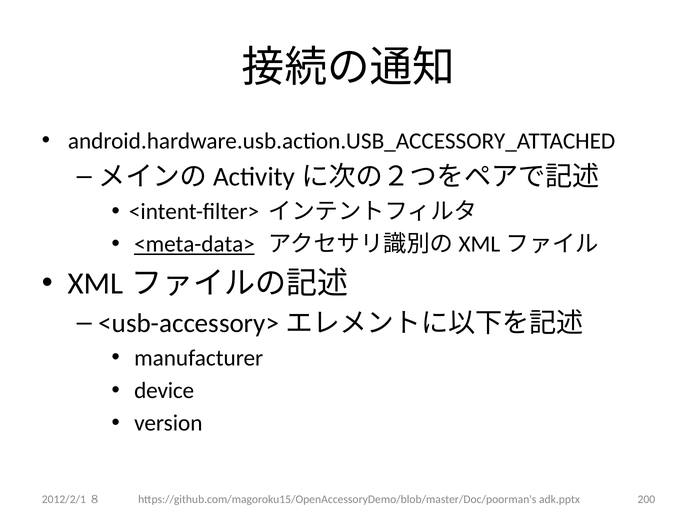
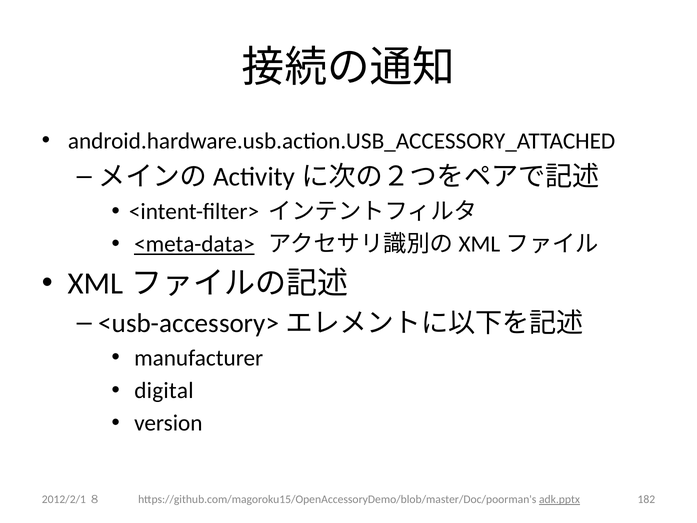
device: device -> digital
adk.pptx underline: none -> present
200: 200 -> 182
